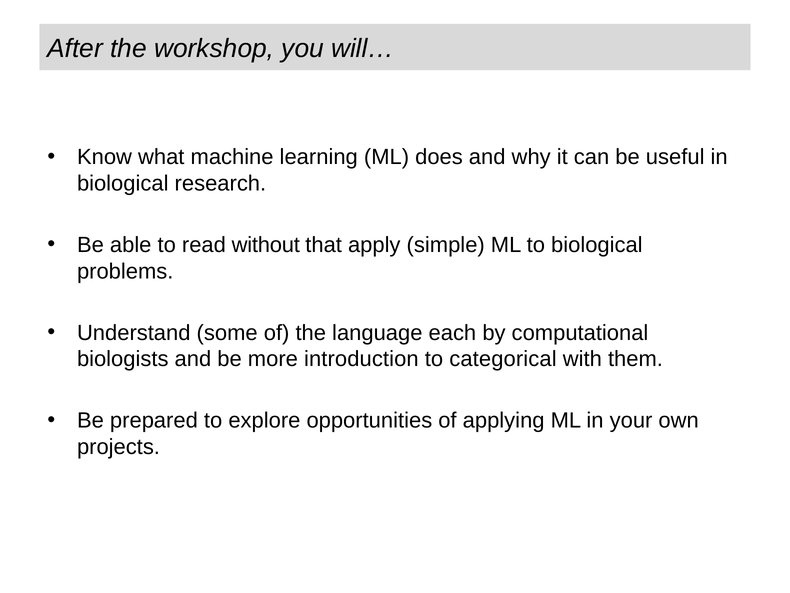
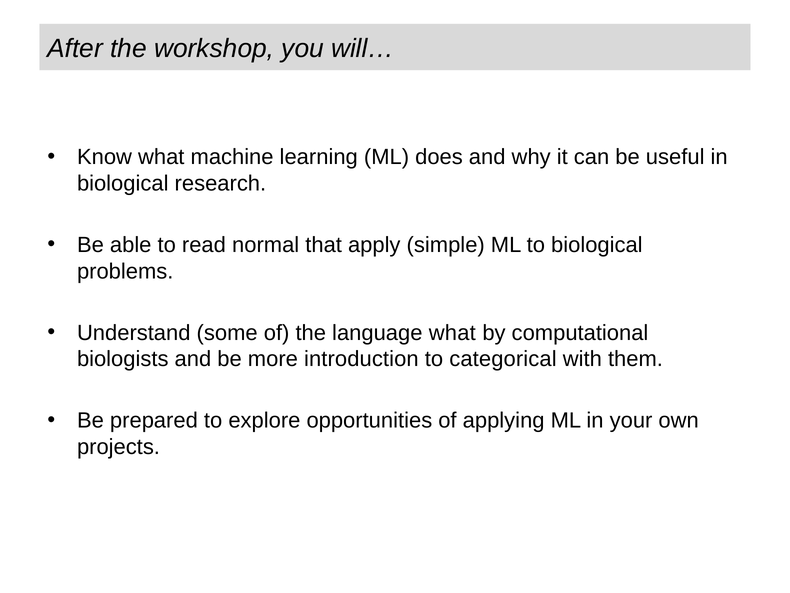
without: without -> normal
language each: each -> what
